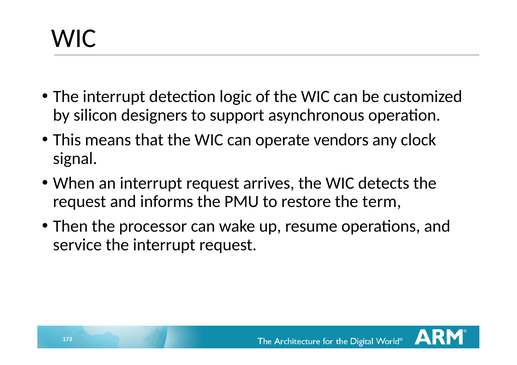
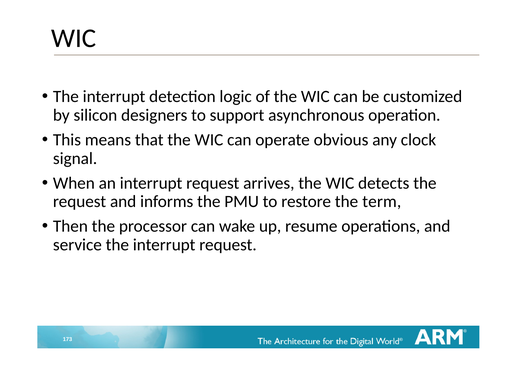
vendors: vendors -> obvious
